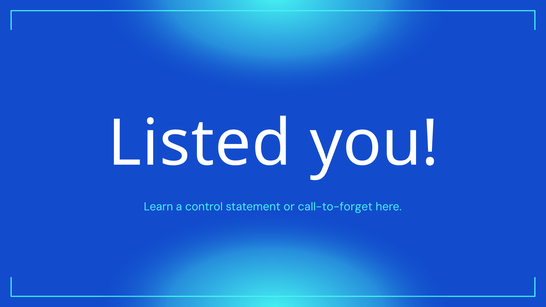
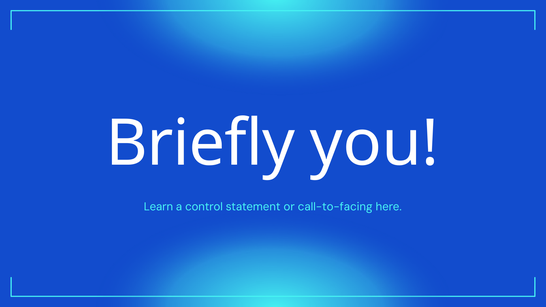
Listed: Listed -> Briefly
call-to-forget: call-to-forget -> call-to-facing
